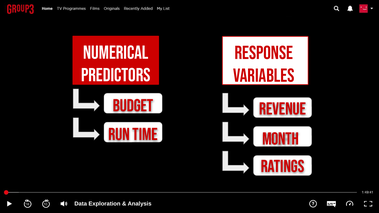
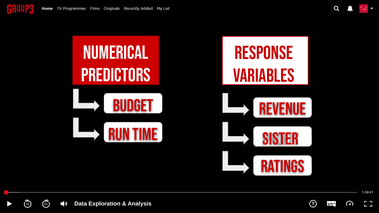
Month: Month -> Sister
